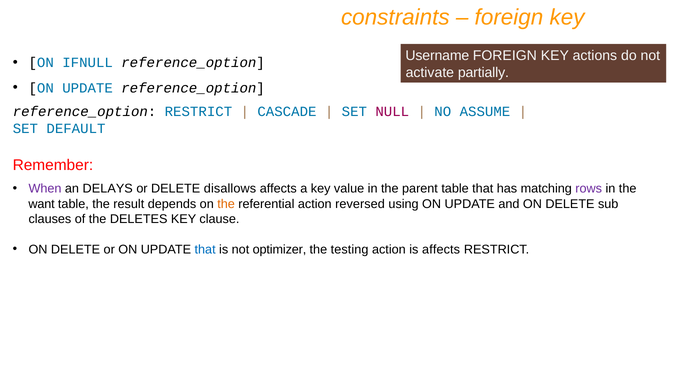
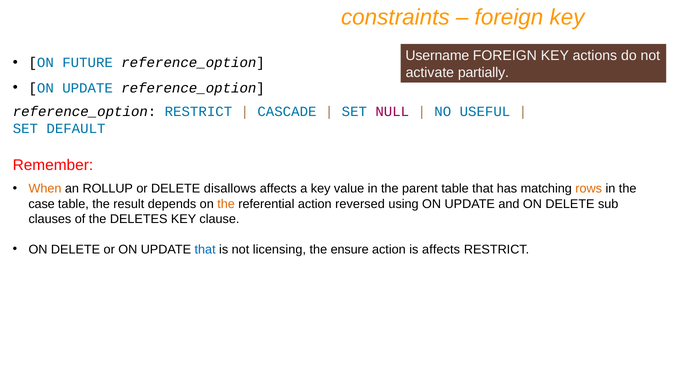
IFNULL: IFNULL -> FUTURE
ASSUME: ASSUME -> USEFUL
When colour: purple -> orange
DELAYS: DELAYS -> ROLLUP
rows colour: purple -> orange
want: want -> case
optimizer: optimizer -> licensing
testing: testing -> ensure
